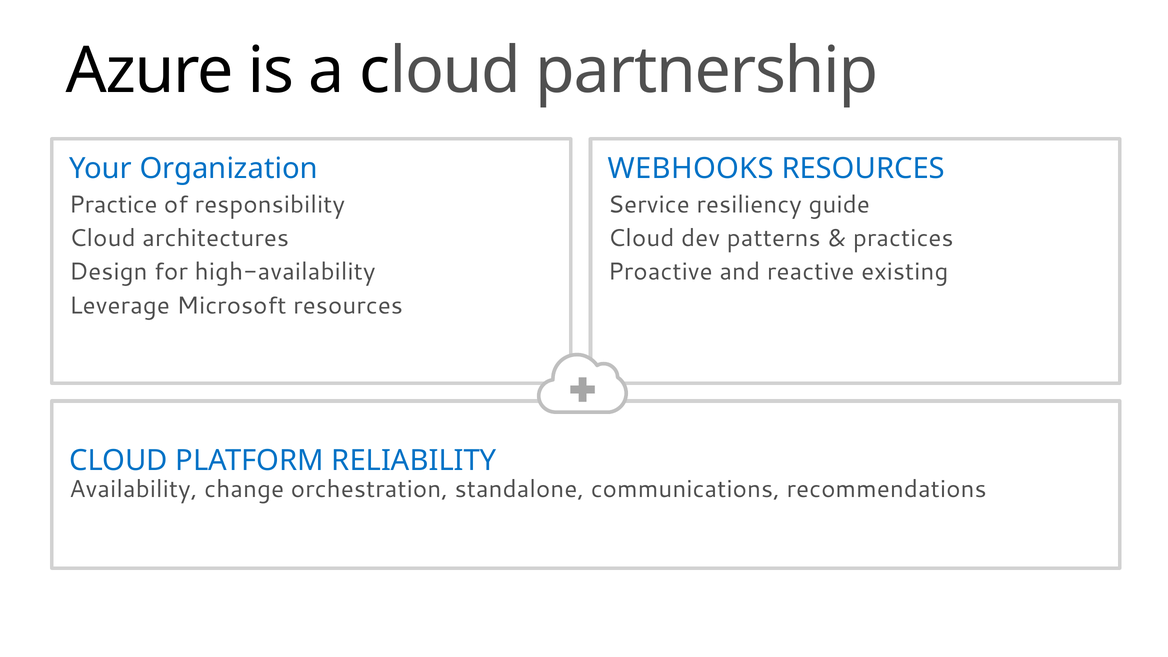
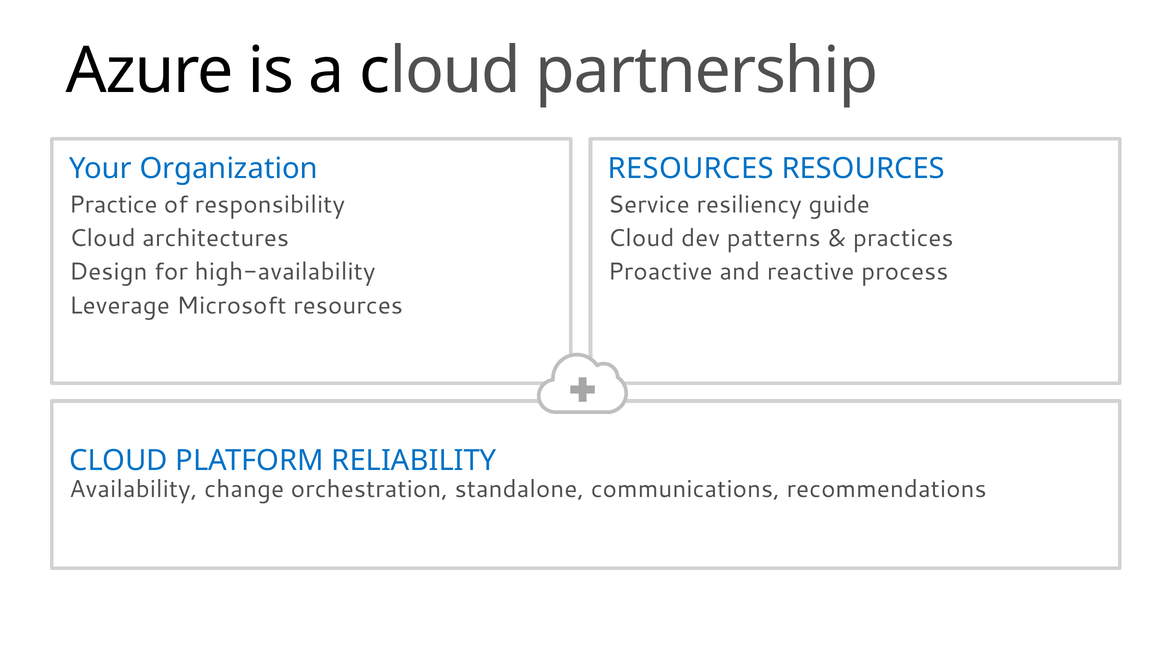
WEBHOOKS at (691, 169): WEBHOOKS -> RESOURCES
existing: existing -> process
